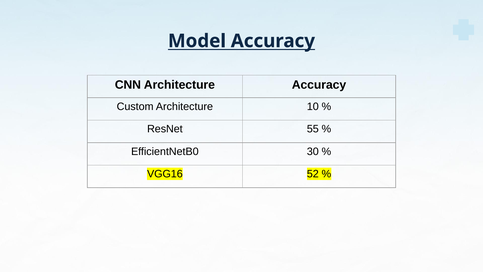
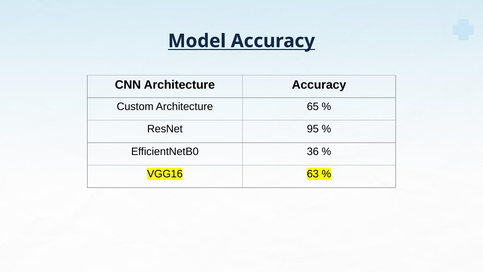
10: 10 -> 65
55: 55 -> 95
30: 30 -> 36
52: 52 -> 63
